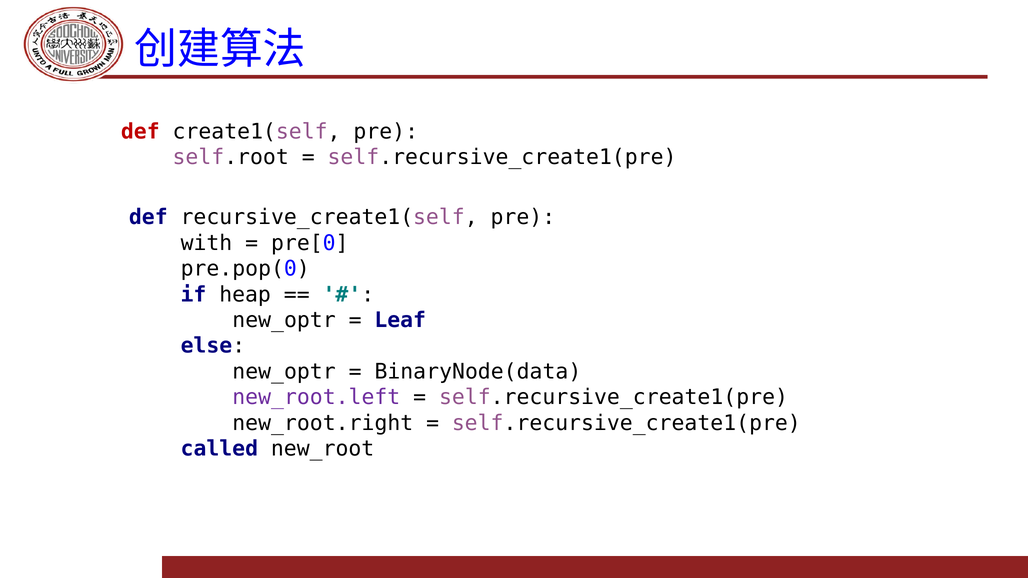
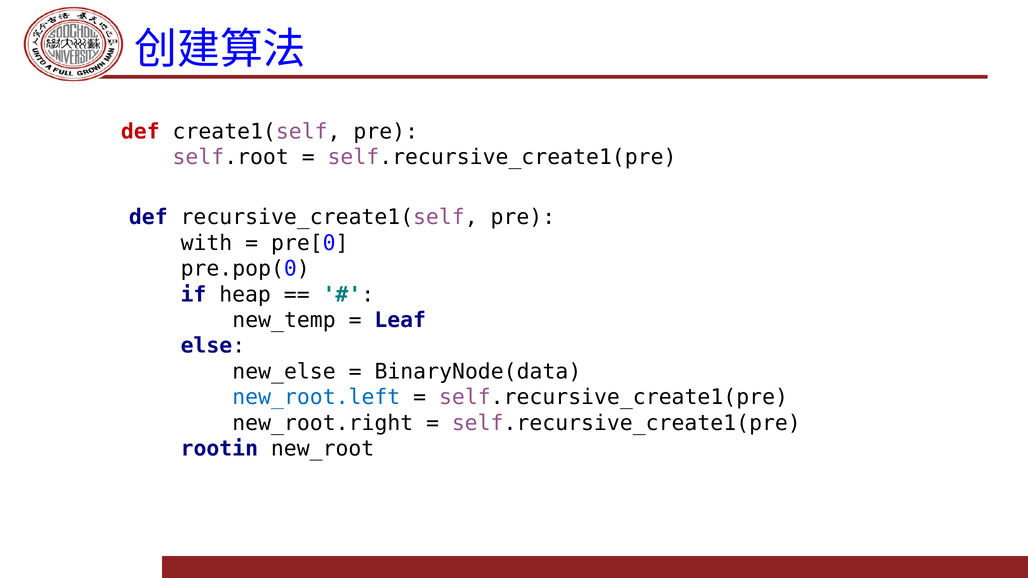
new_optr at (284, 320): new_optr -> new_temp
new_optr at (284, 372): new_optr -> new_else
new_root.left colour: purple -> blue
called: called -> rootin
